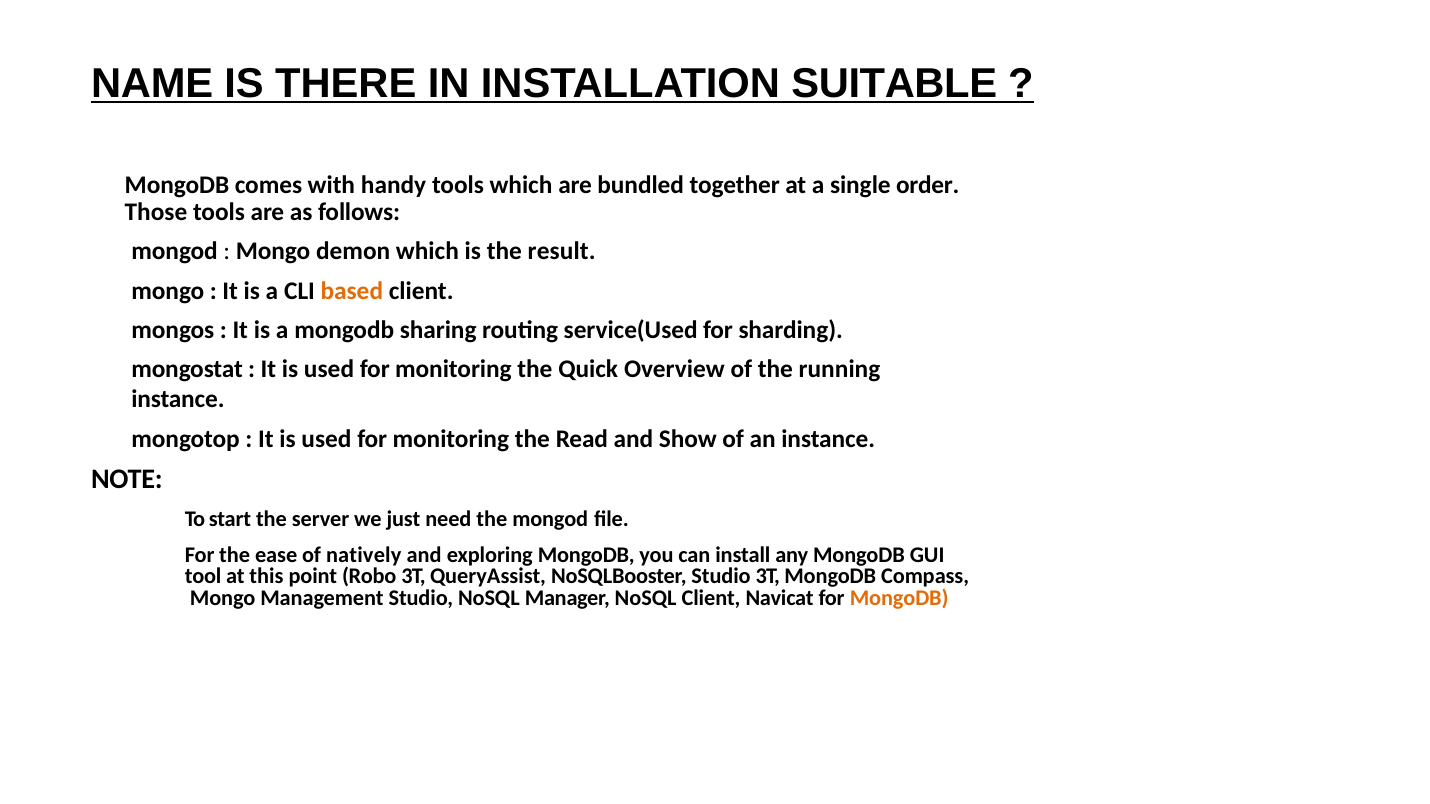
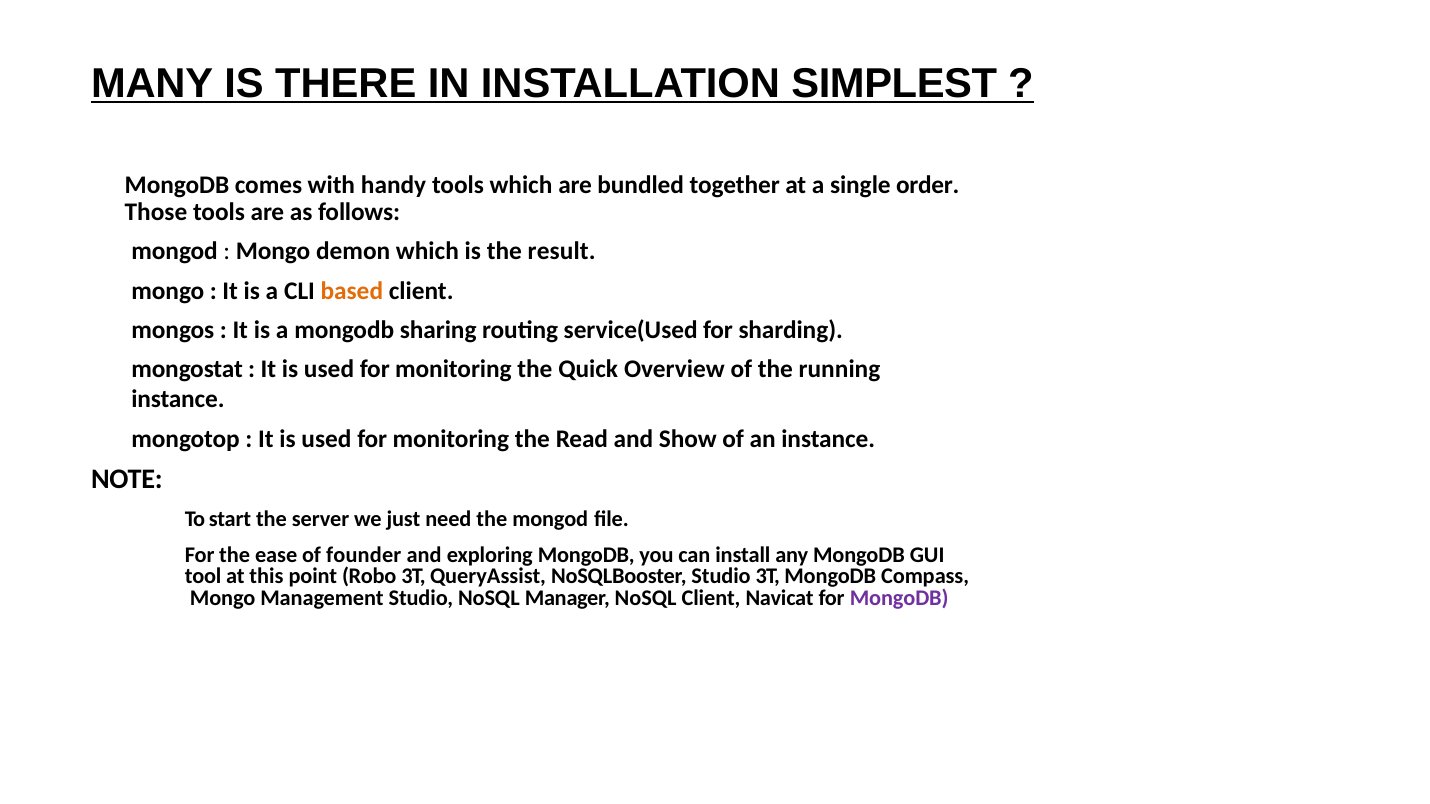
NAME: NAME -> MANY
SUITABLE: SUITABLE -> SIMPLEST
natively: natively -> founder
MongoDB at (899, 598) colour: orange -> purple
